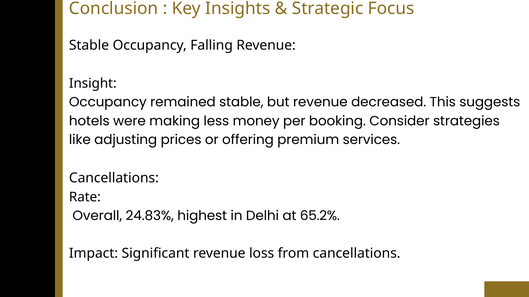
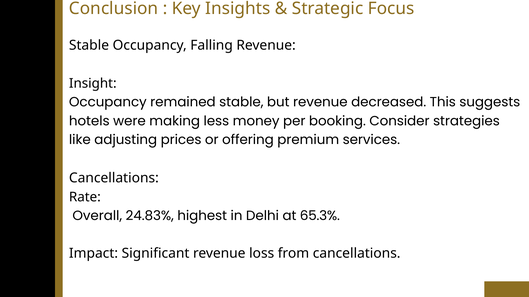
65.2%: 65.2% -> 65.3%
